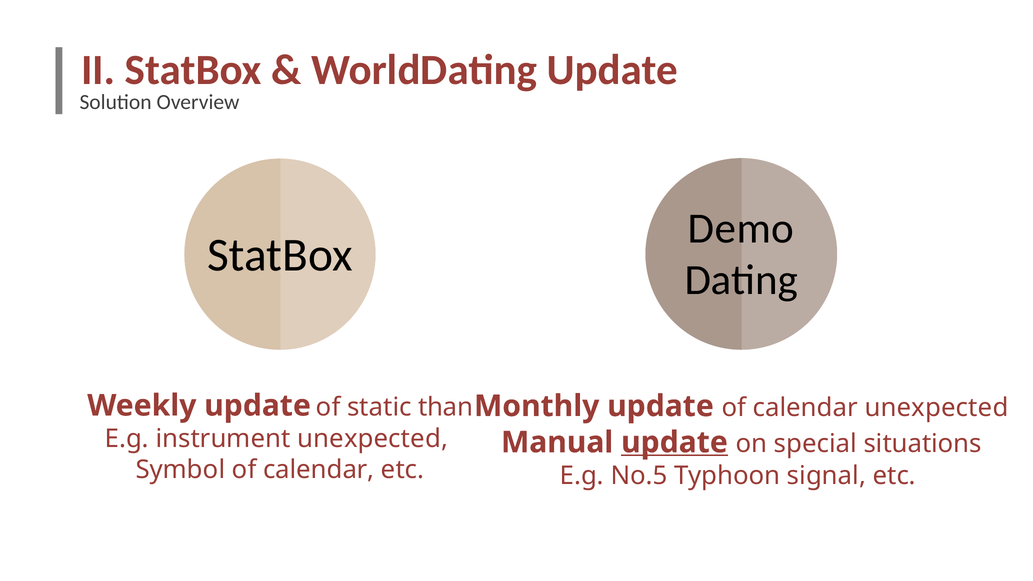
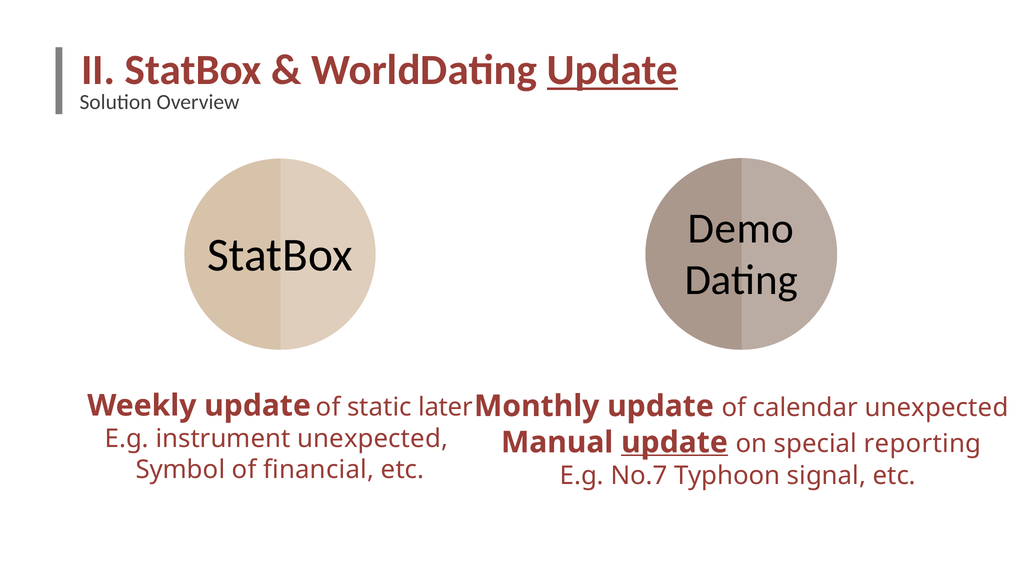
Update at (612, 70) underline: none -> present
than: than -> later
situations: situations -> reporting
Symbol of calendar: calendar -> financial
No.5: No.5 -> No.7
